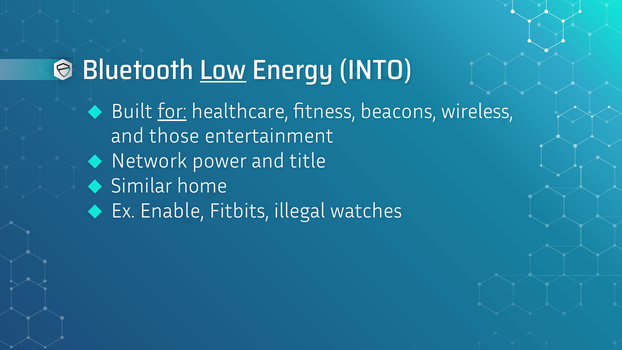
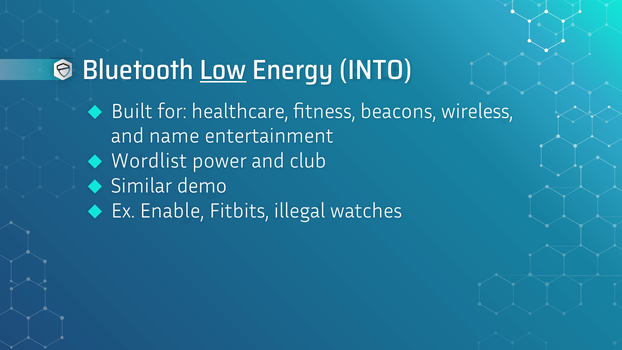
for underline: present -> none
those: those -> name
Network: Network -> Wordlist
title: title -> club
home: home -> demo
